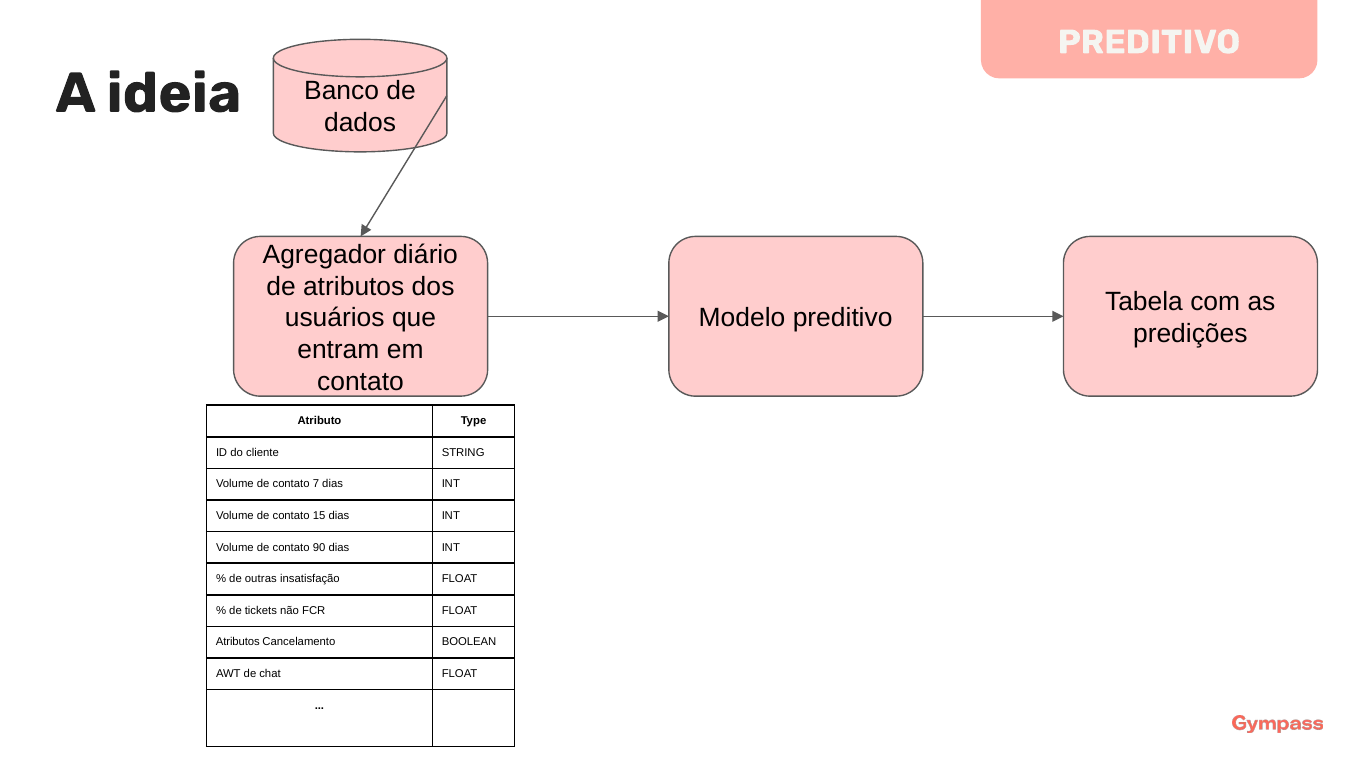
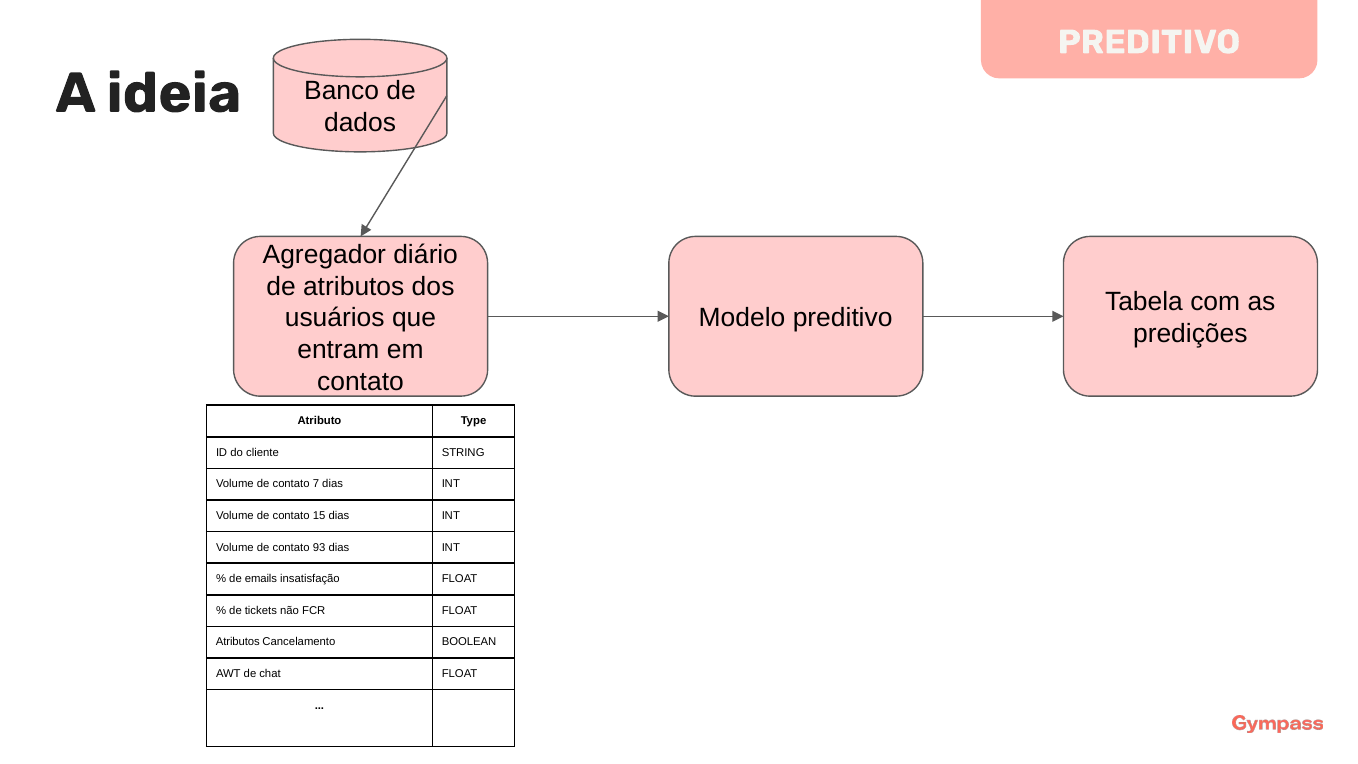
90: 90 -> 93
outras: outras -> emails
